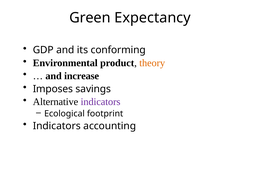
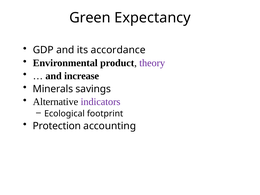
conforming: conforming -> accordance
theory colour: orange -> purple
Imposes: Imposes -> Minerals
Indicators at (57, 126): Indicators -> Protection
